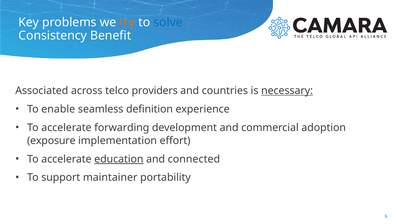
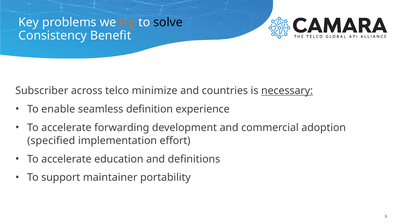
solve colour: blue -> black
Associated: Associated -> Subscriber
providers: providers -> minimize
exposure: exposure -> specified
education underline: present -> none
connected: connected -> definitions
